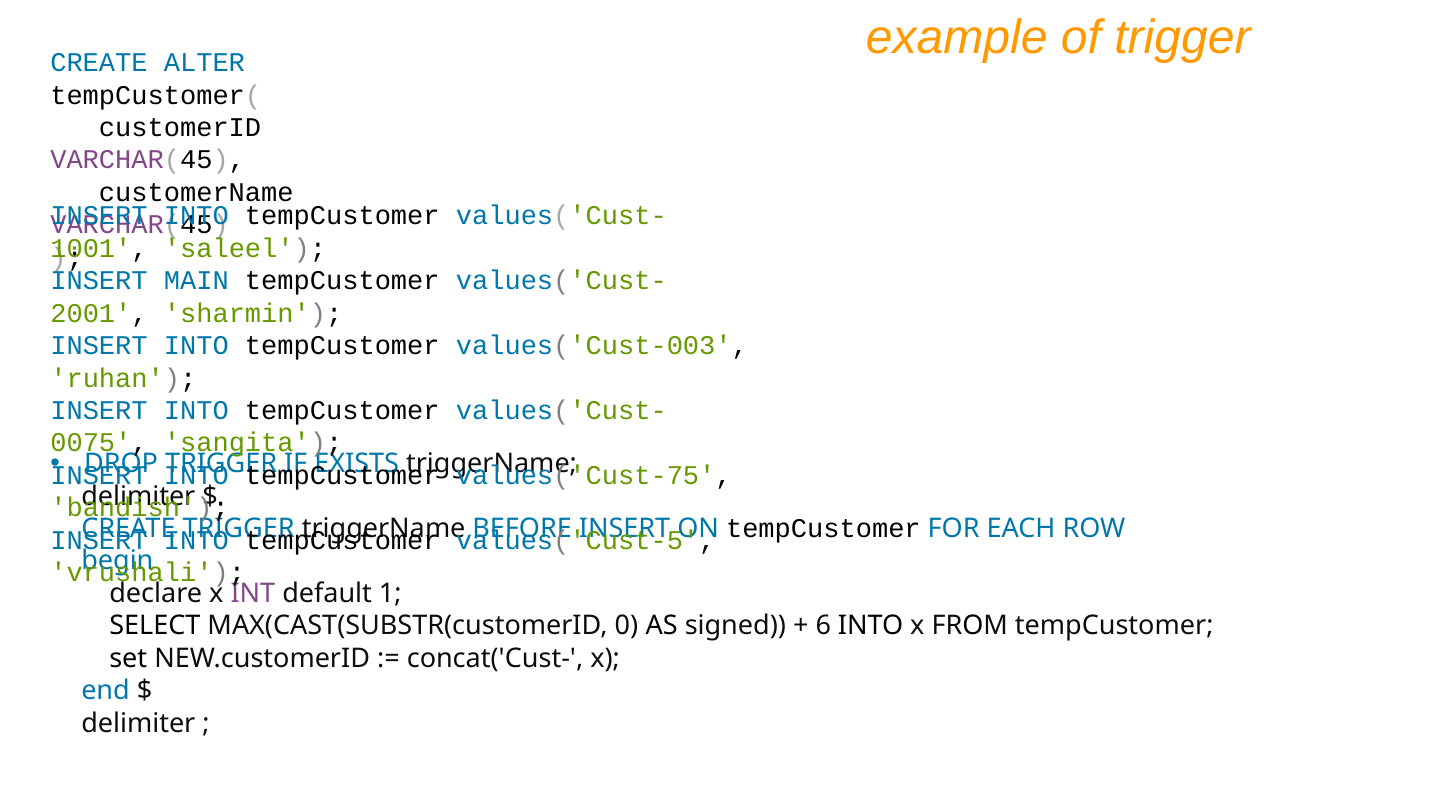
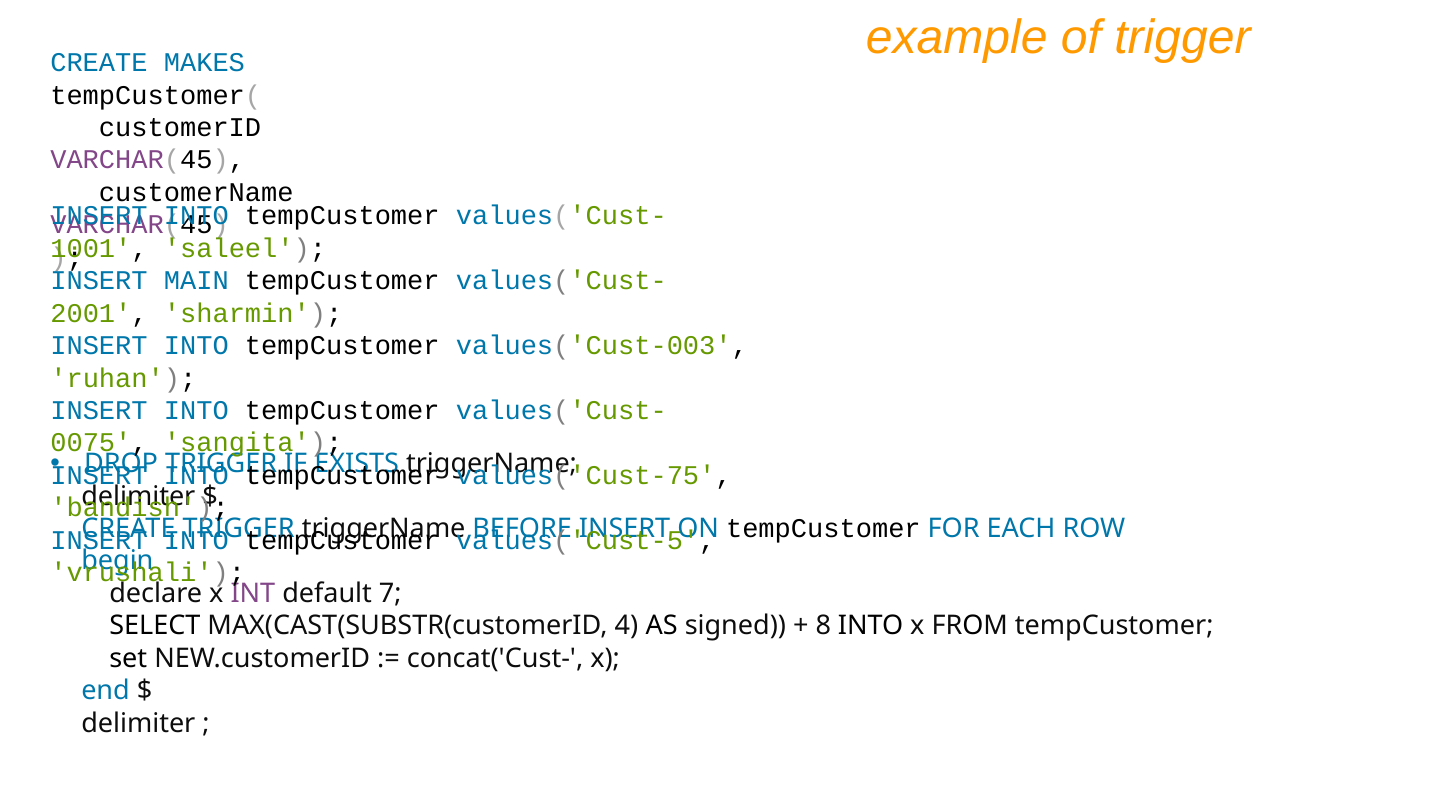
ALTER: ALTER -> MAKES
1: 1 -> 7
0: 0 -> 4
6: 6 -> 8
